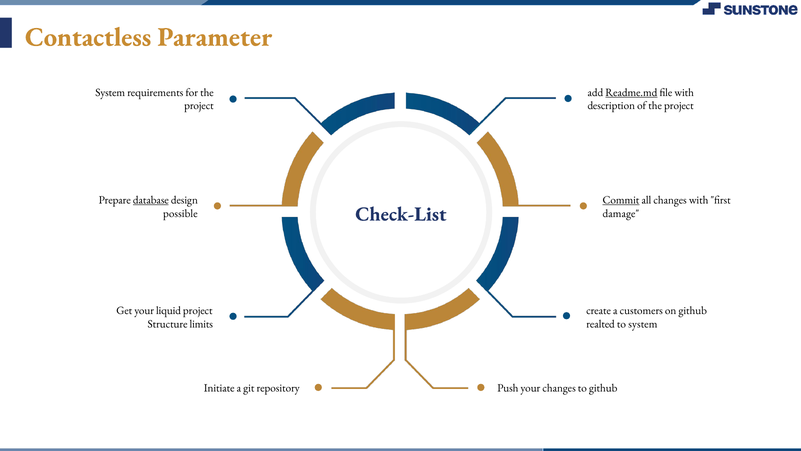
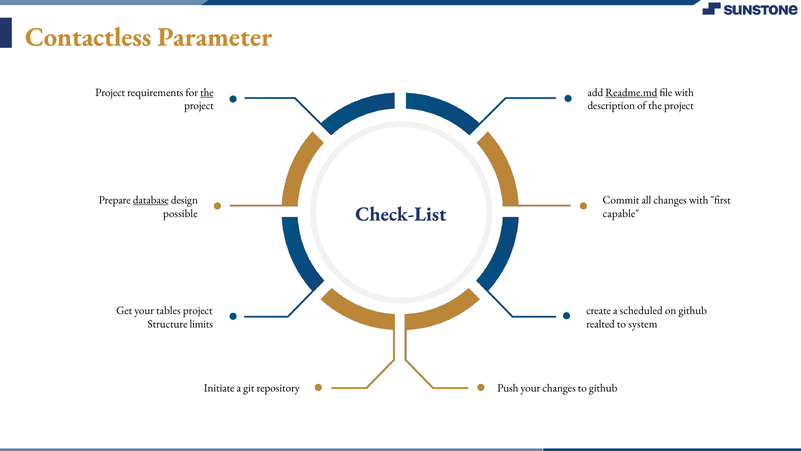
System at (110, 92): System -> Project
the at (207, 92) underline: none -> present
Commit underline: present -> none
damage: damage -> capable
liquid: liquid -> tables
customers: customers -> scheduled
